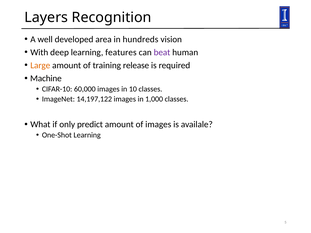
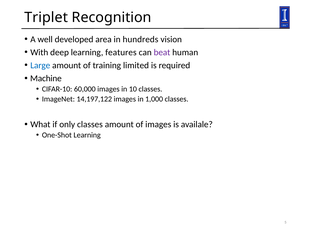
Layers: Layers -> Triplet
Large colour: orange -> blue
release: release -> limited
only predict: predict -> classes
